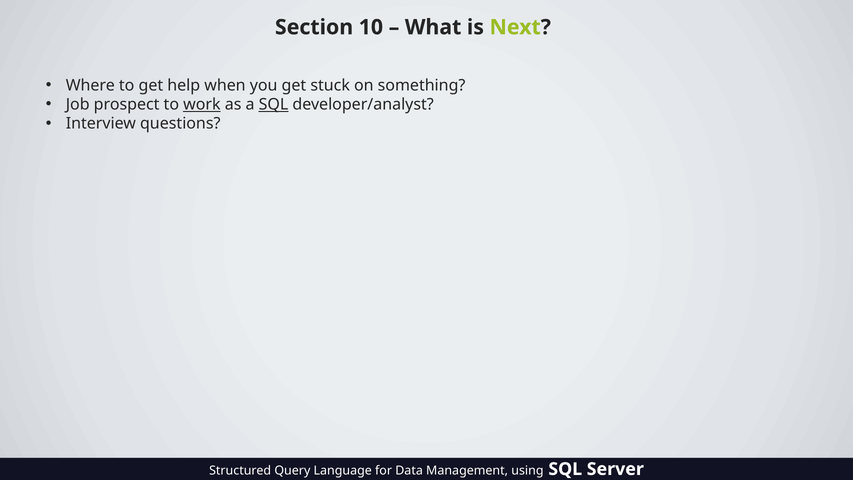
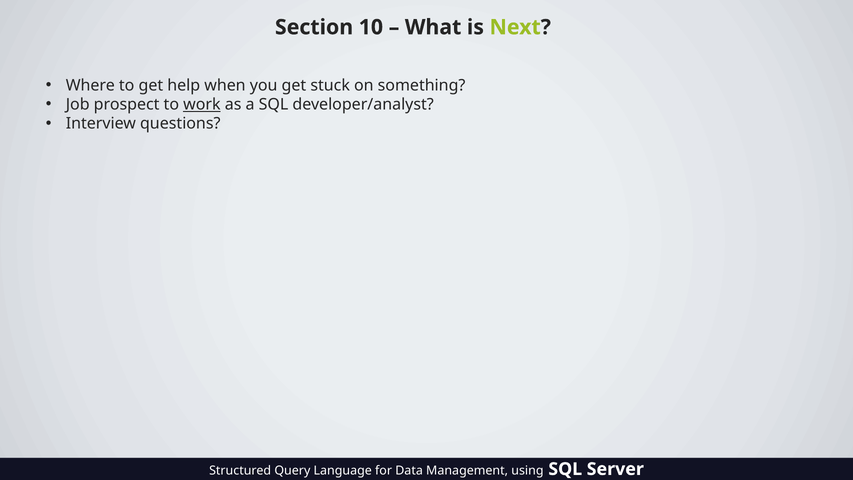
SQL at (274, 104) underline: present -> none
